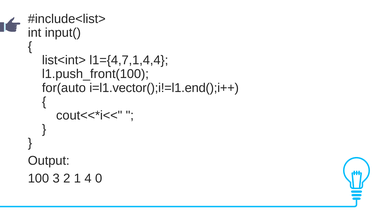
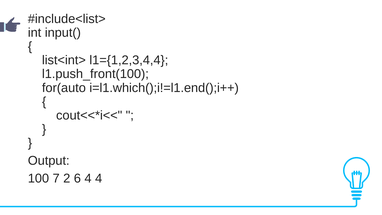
l1={4,7,1,4,4: l1={4,7,1,4,4 -> l1={1,2,3,4,4
i=l1.vector();i!=l1.end();i++: i=l1.vector();i!=l1.end();i++ -> i=l1.which();i!=l1.end();i++
3: 3 -> 7
1: 1 -> 6
4 0: 0 -> 4
